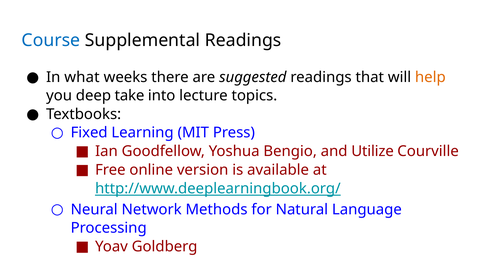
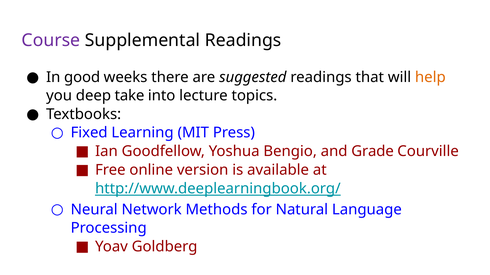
Course colour: blue -> purple
what: what -> good
Utilize: Utilize -> Grade
